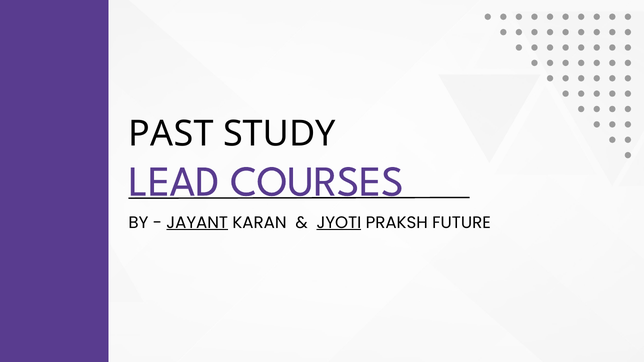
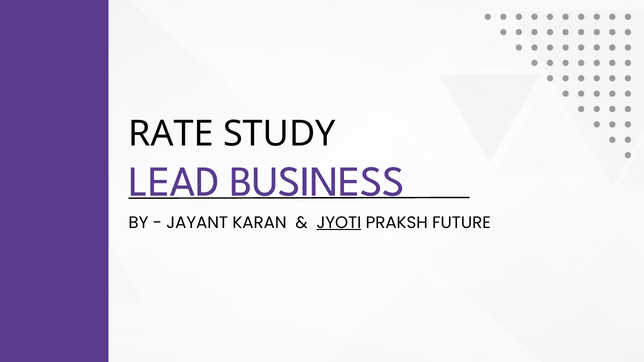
PAST: PAST -> RATE
COURSES: COURSES -> BUSINESS
JAYANT underline: present -> none
